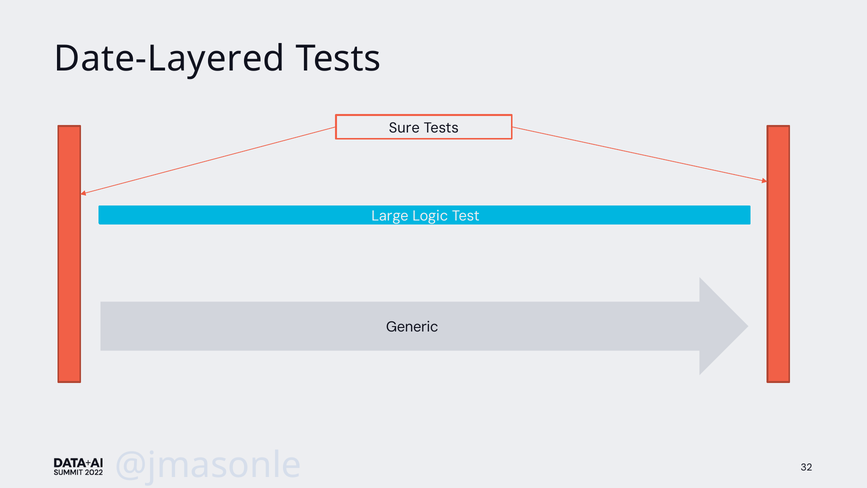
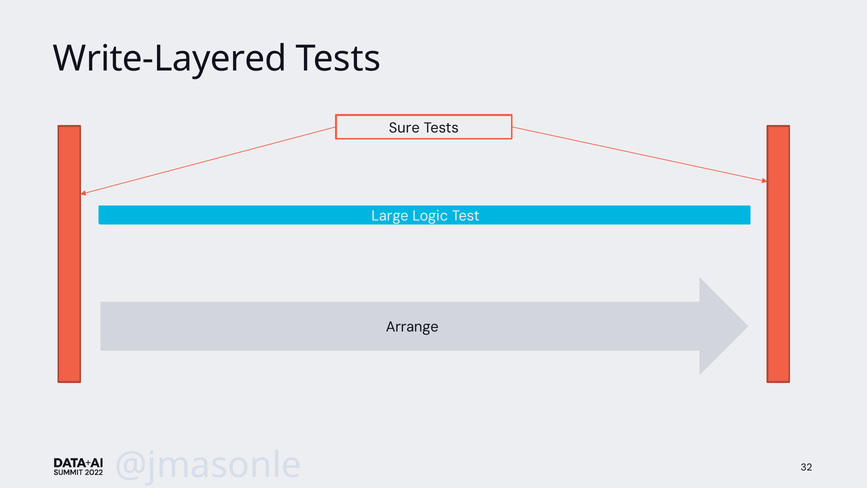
Date-Layered: Date-Layered -> Write-Layered
Generic: Generic -> Arrange
